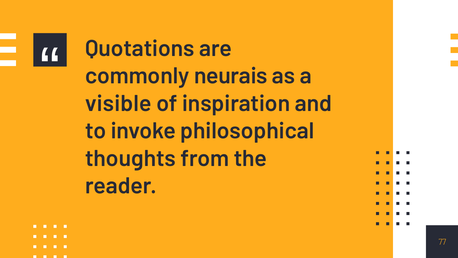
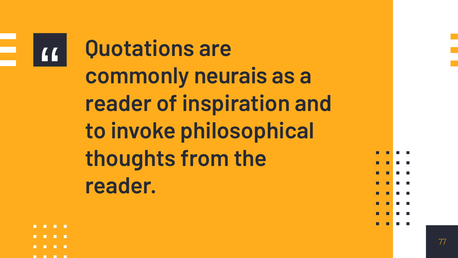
visible at (118, 103): visible -> reader
